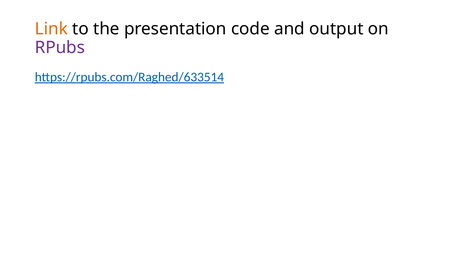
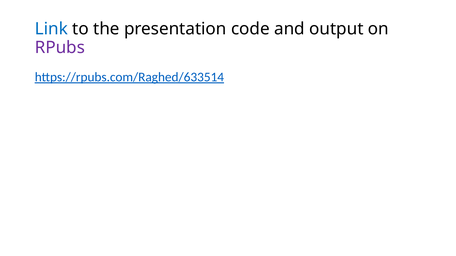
Link colour: orange -> blue
